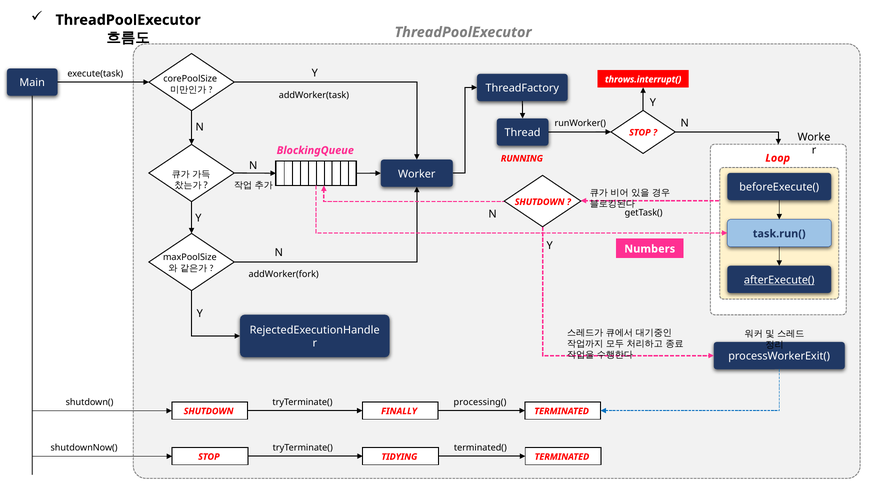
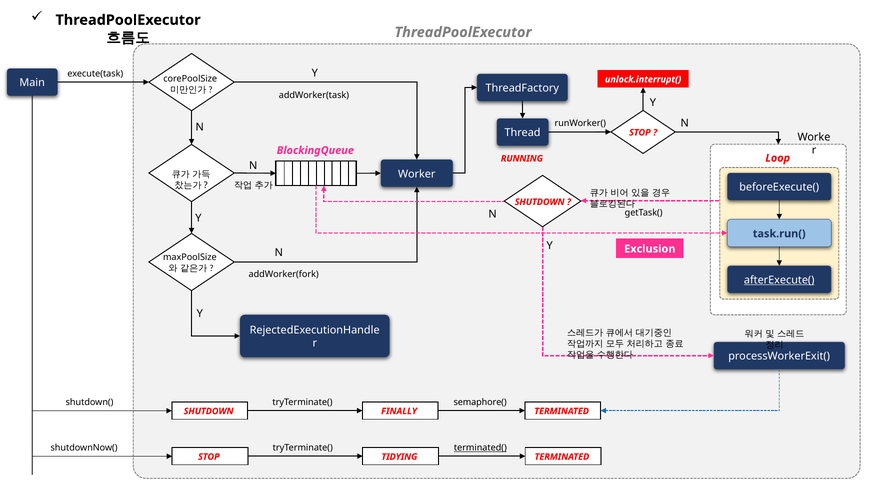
throws.interrupt(: throws.interrupt( -> unlock.interrupt(
Numbers: Numbers -> Exclusion
processing(: processing( -> semaphore(
terminated( underline: none -> present
